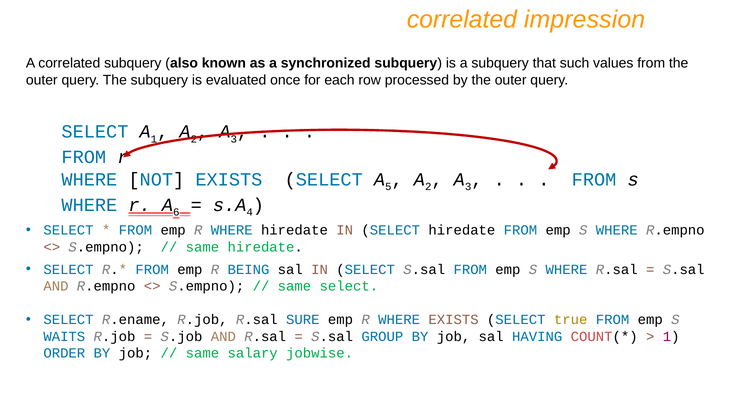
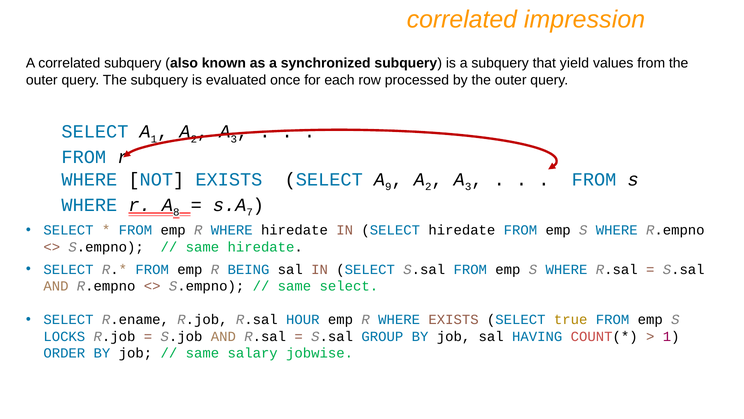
such: such -> yield
5: 5 -> 9
6: 6 -> 8
4: 4 -> 7
SURE: SURE -> HOUR
WAITS: WAITS -> LOCKS
